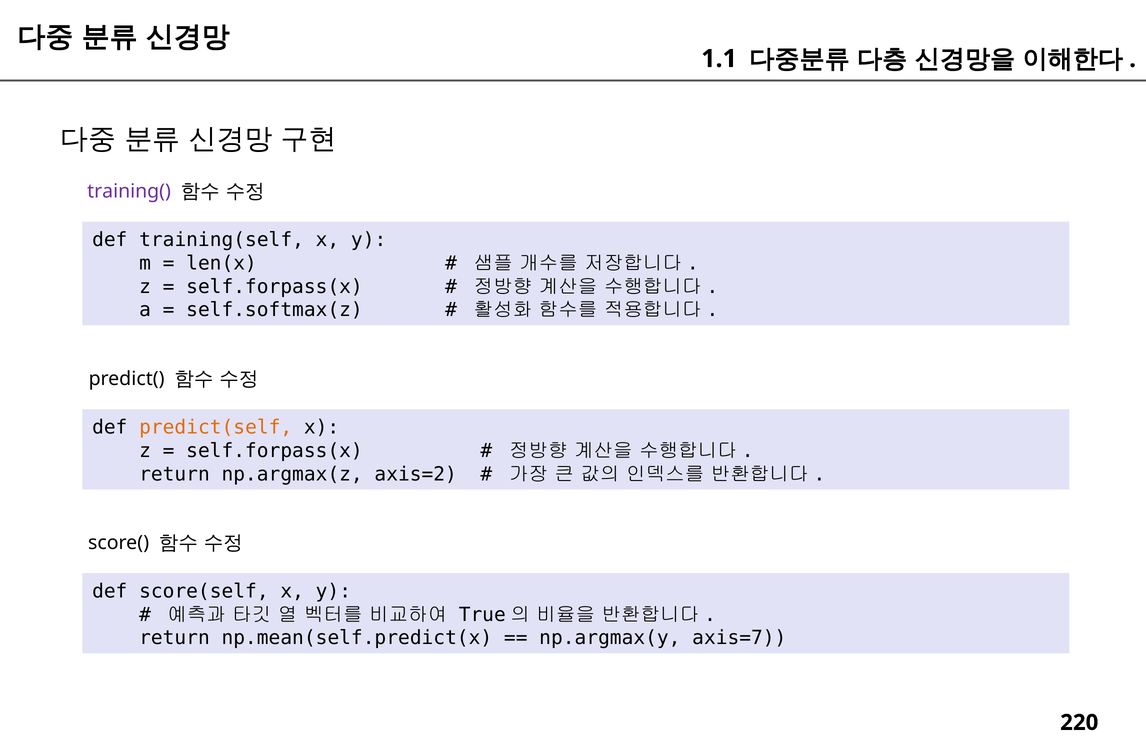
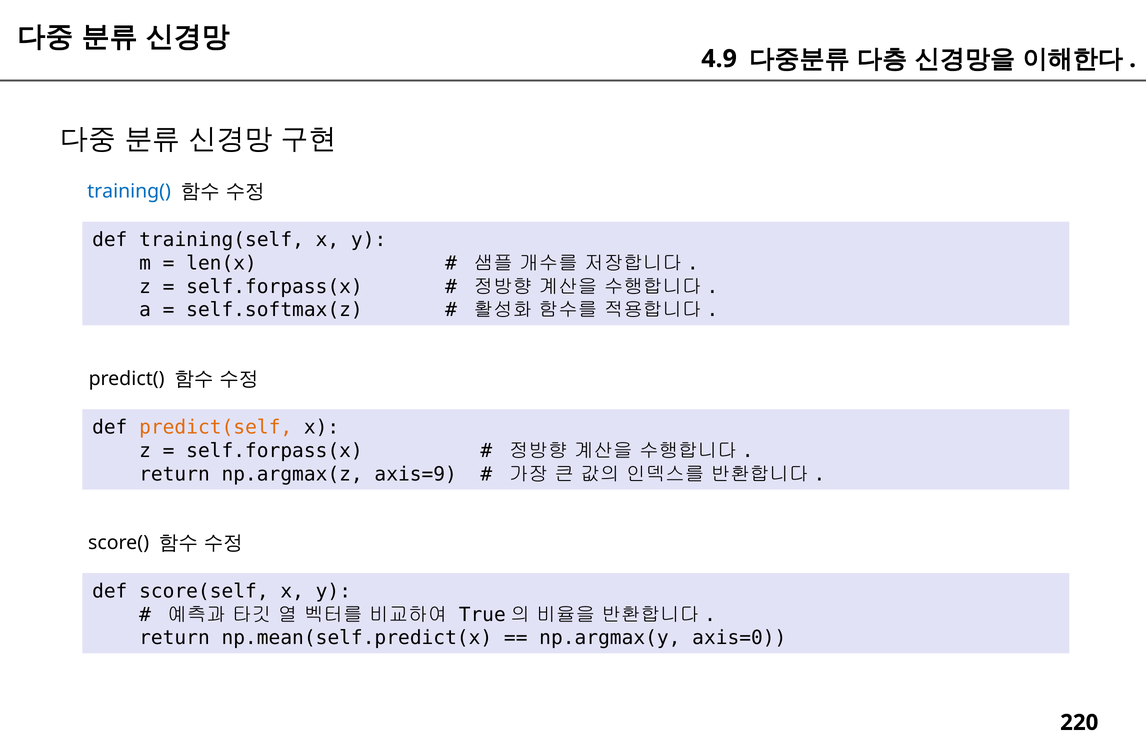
1.1: 1.1 -> 4.9
training( colour: purple -> blue
axis=2: axis=2 -> axis=9
axis=7: axis=7 -> axis=0
